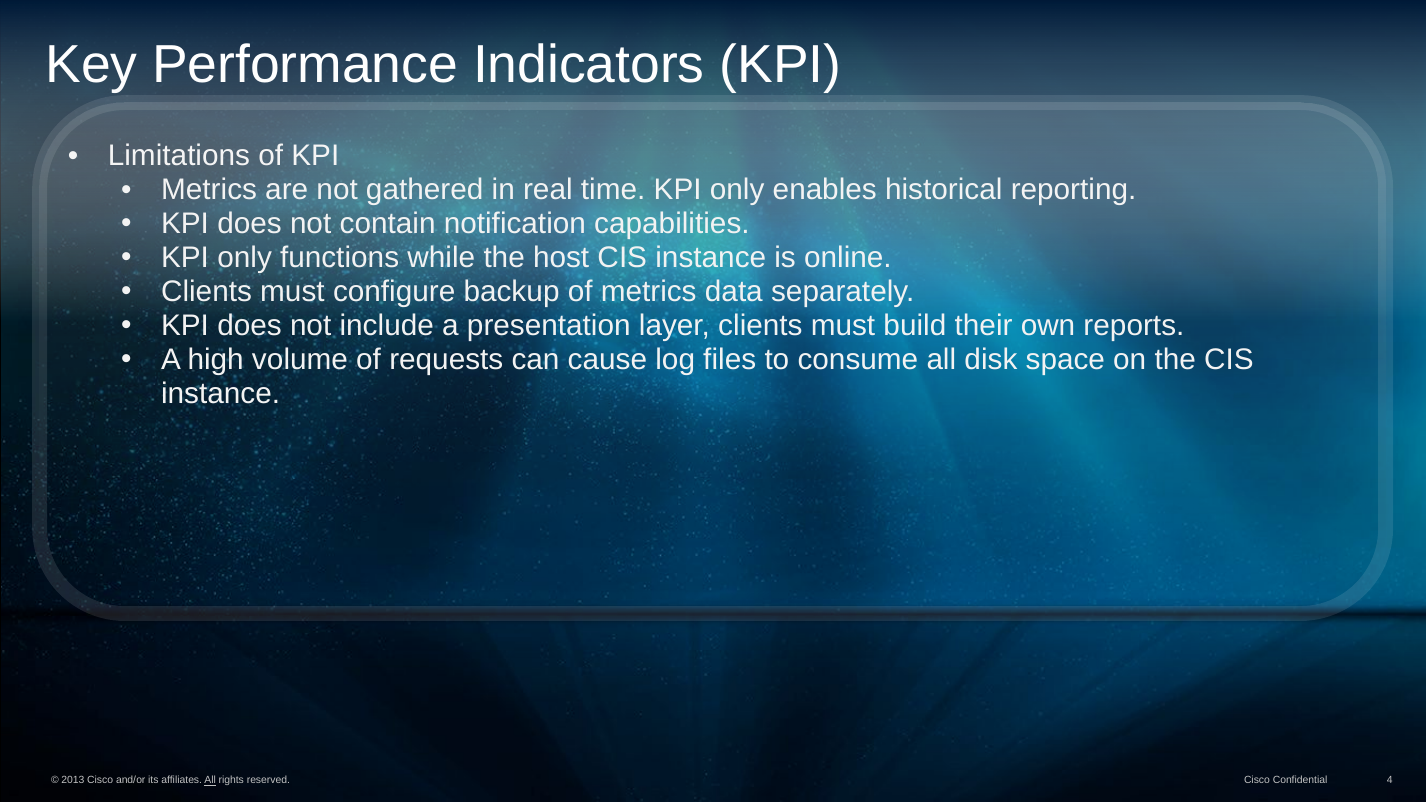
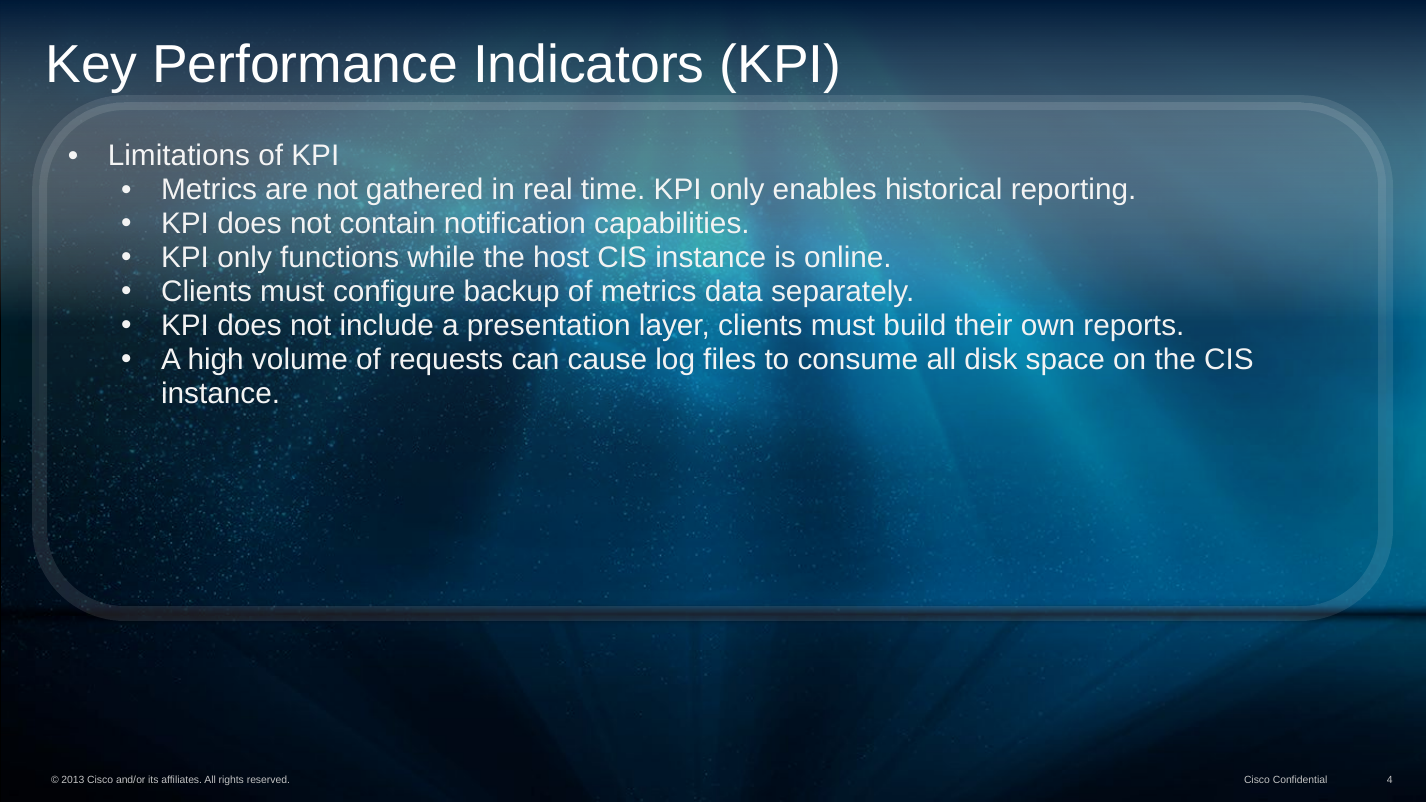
All at (210, 781) underline: present -> none
